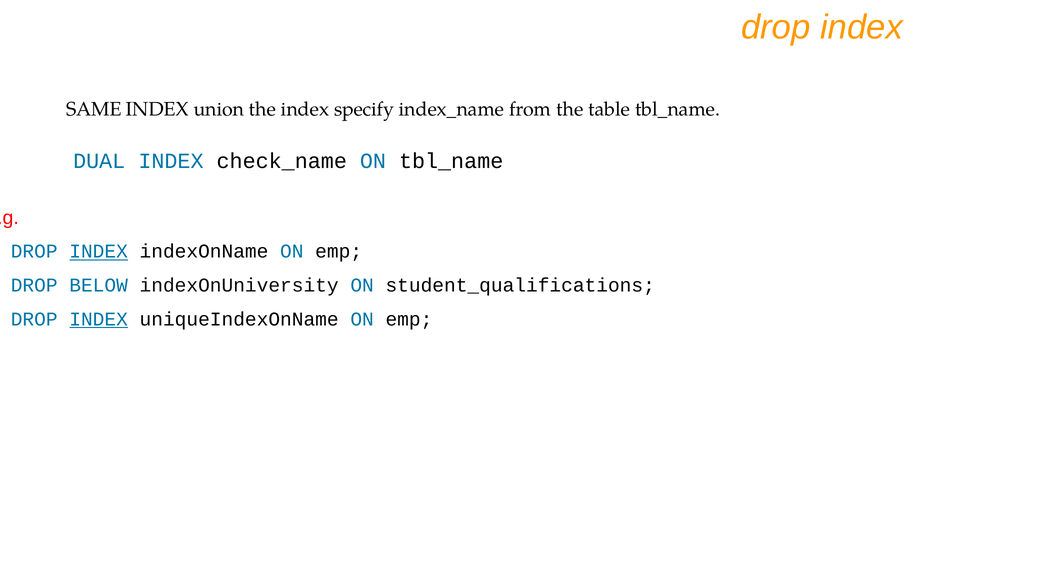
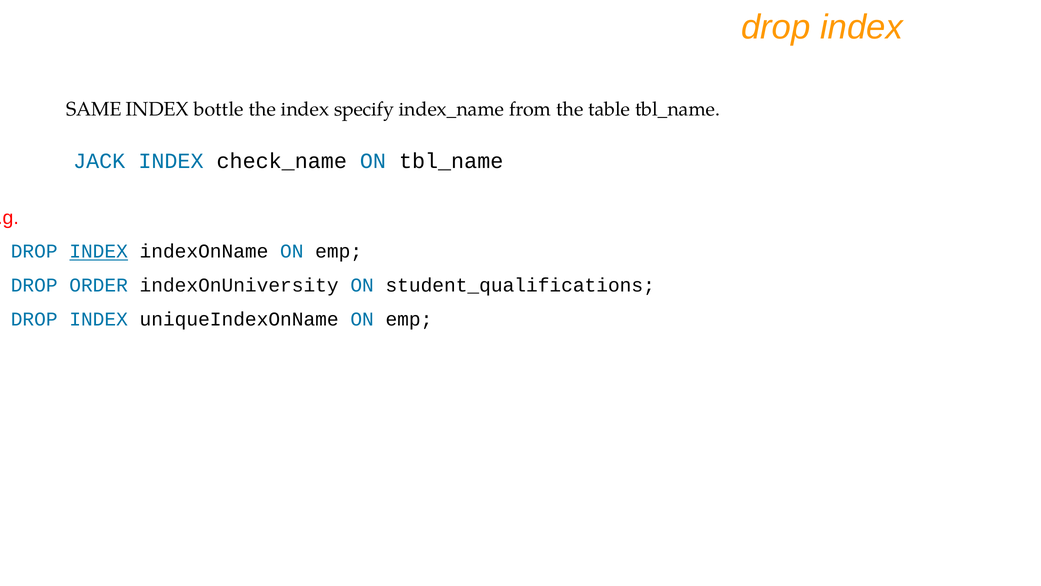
union: union -> bottle
DUAL: DUAL -> JACK
BELOW: BELOW -> ORDER
INDEX at (99, 319) underline: present -> none
